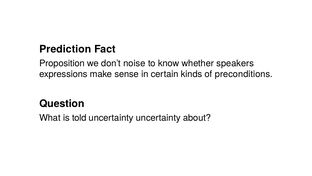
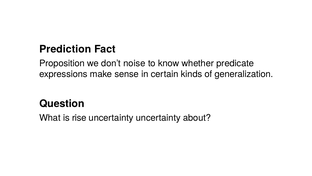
speakers: speakers -> predicate
preconditions: preconditions -> generalization
told: told -> rise
